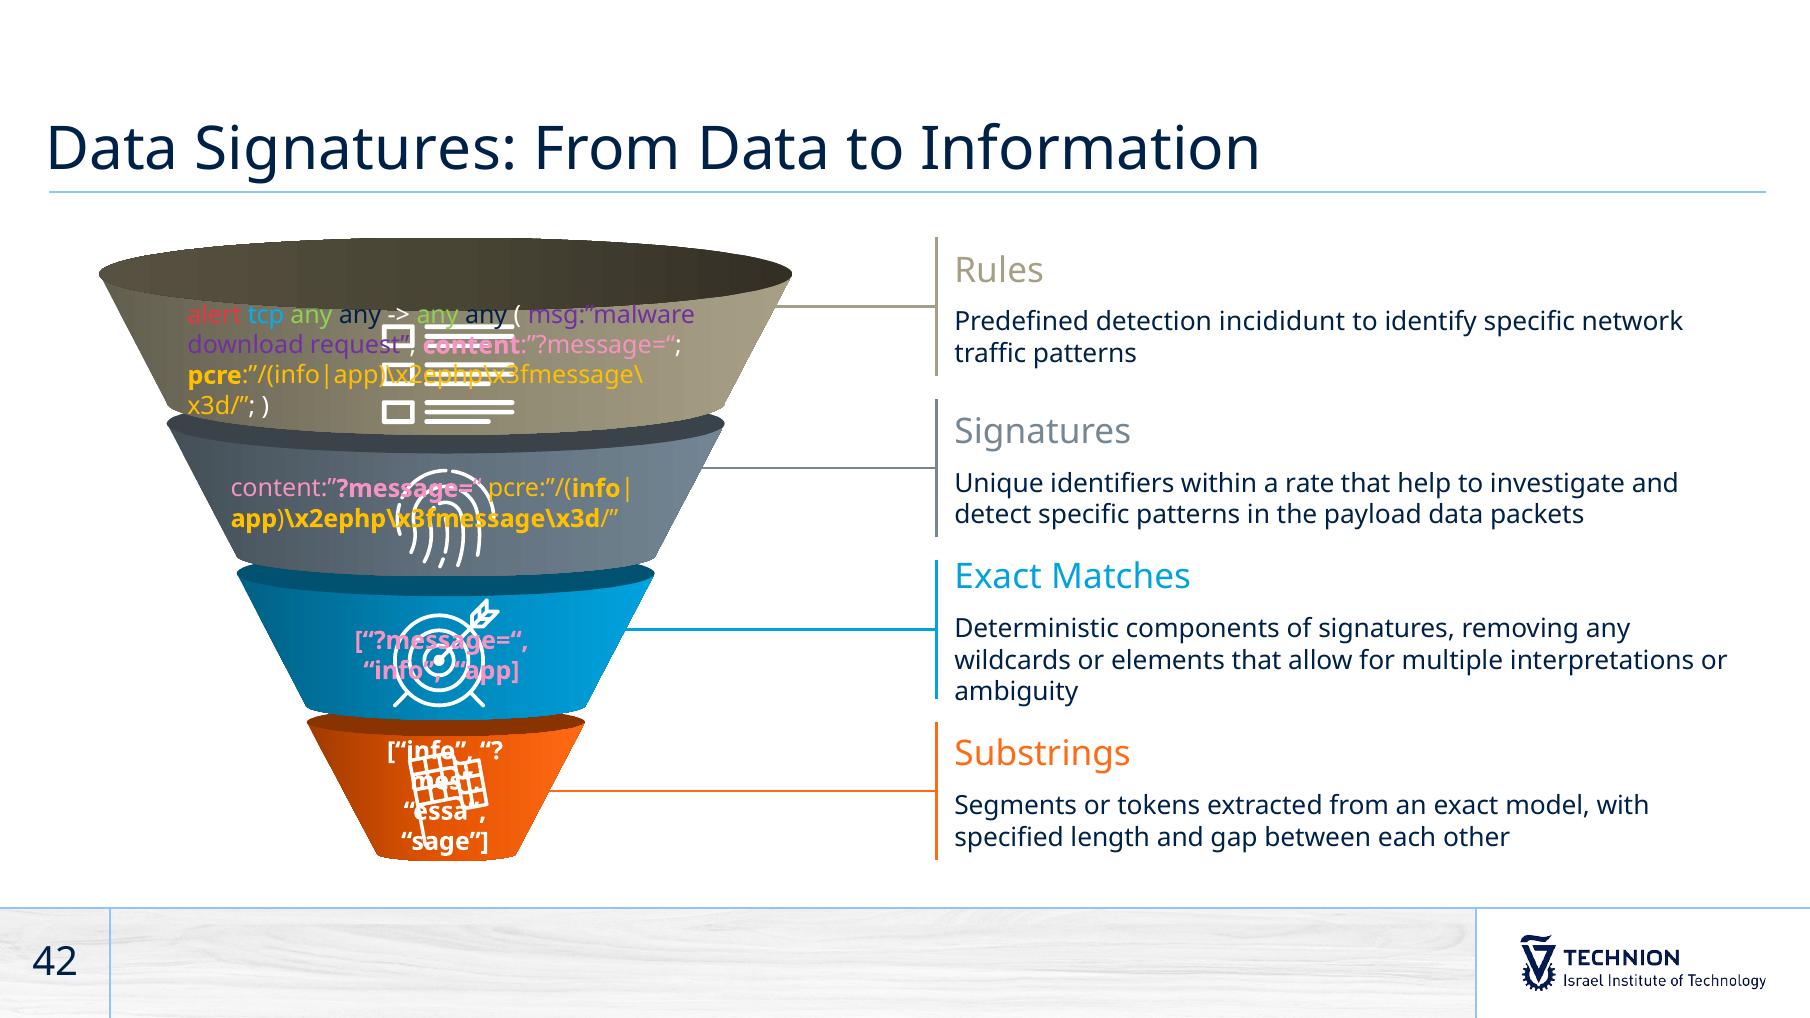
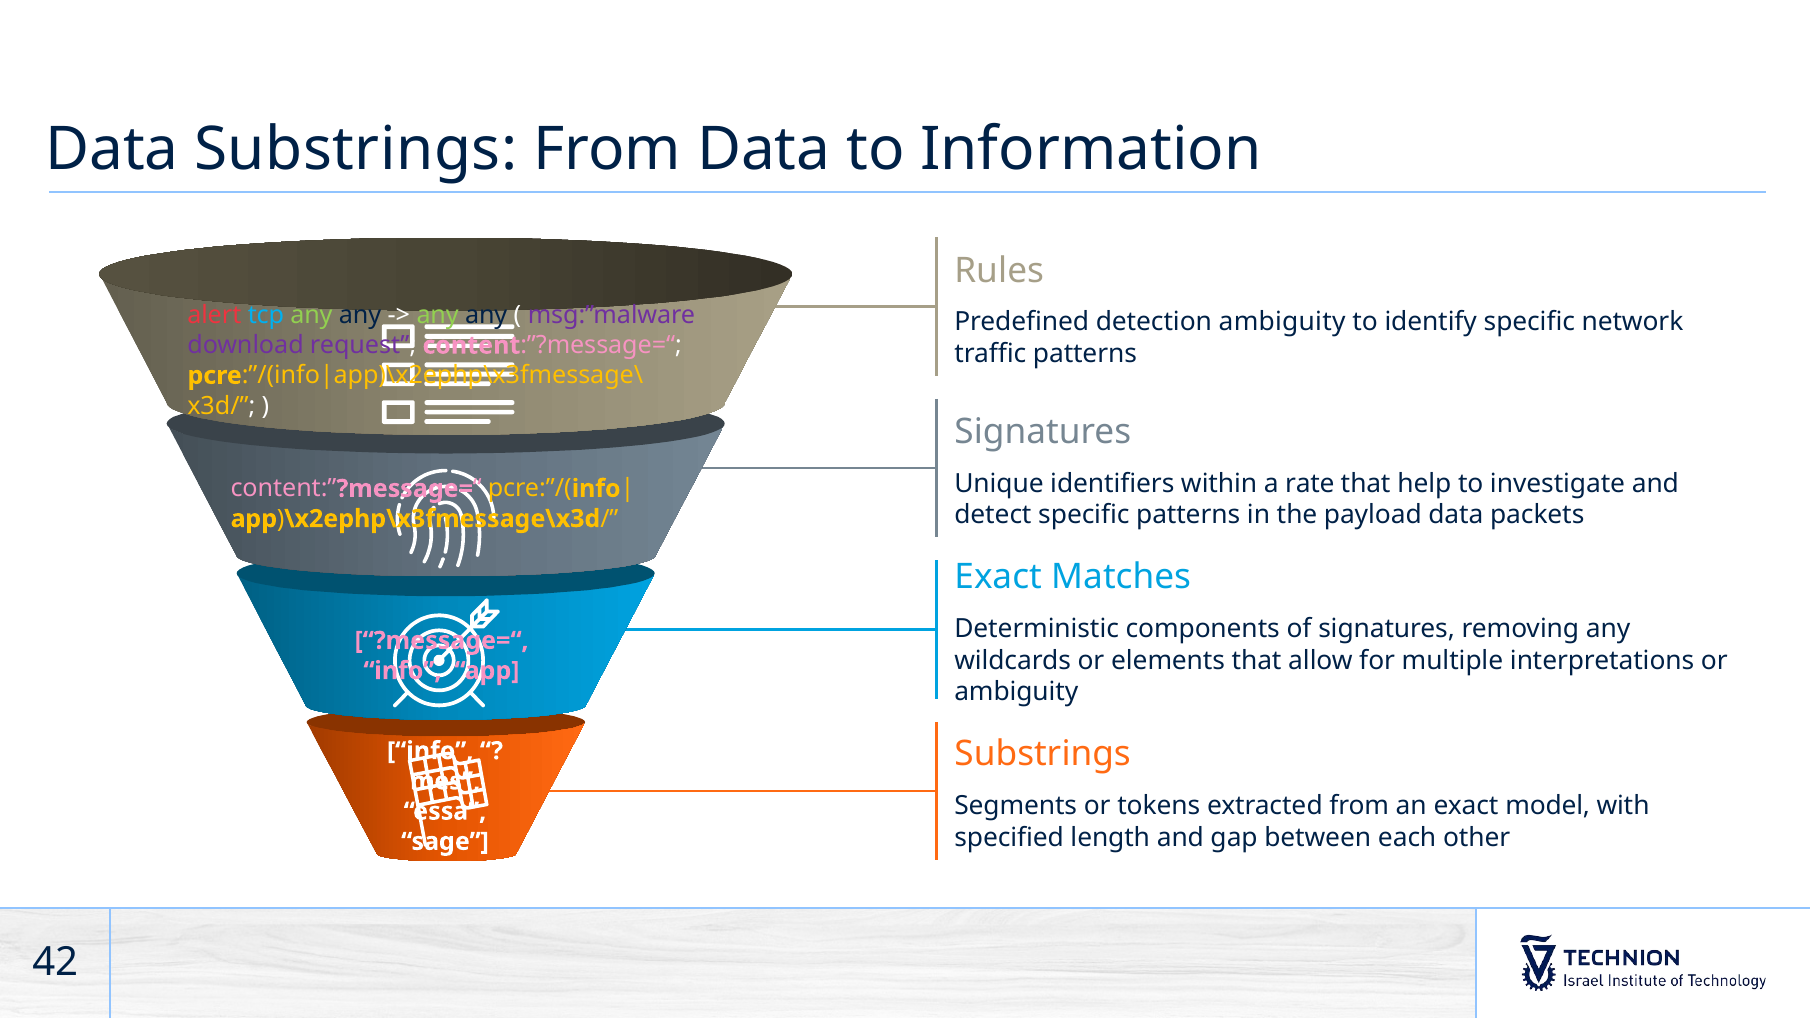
Data Signatures: Signatures -> Substrings
detection incididunt: incididunt -> ambiguity
